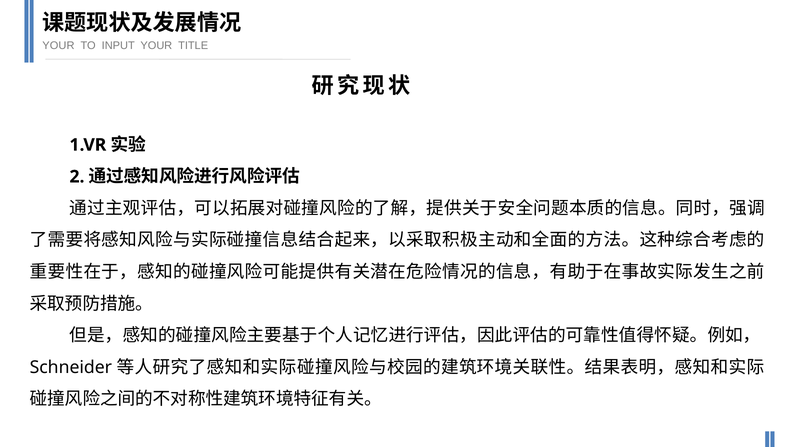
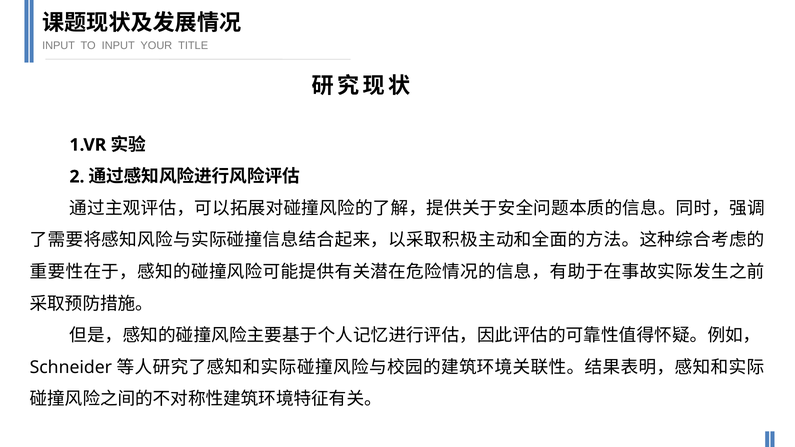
YOUR at (58, 46): YOUR -> INPUT
